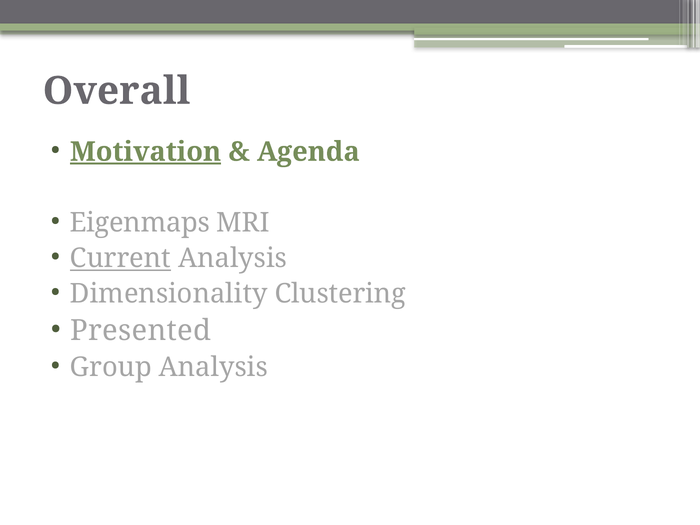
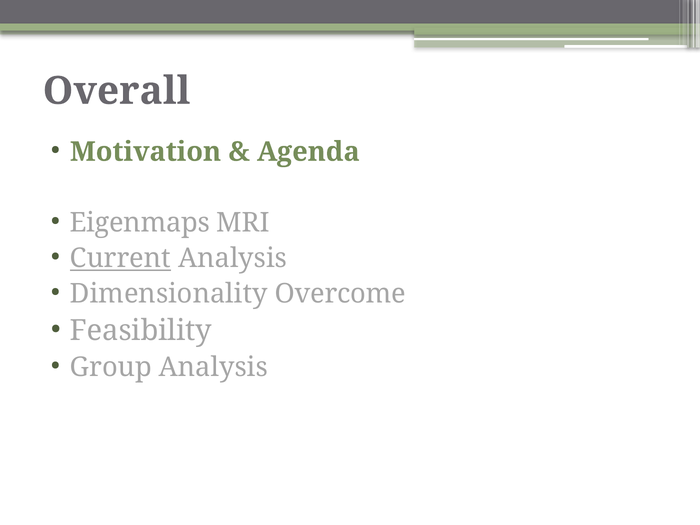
Motivation underline: present -> none
Clustering: Clustering -> Overcome
Presented: Presented -> Feasibility
